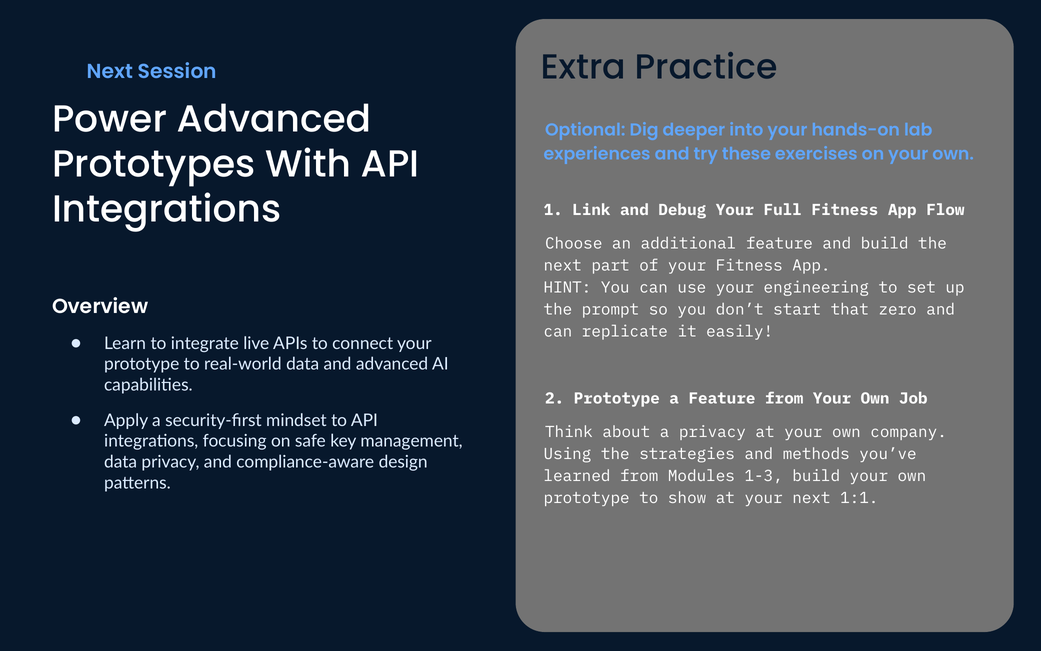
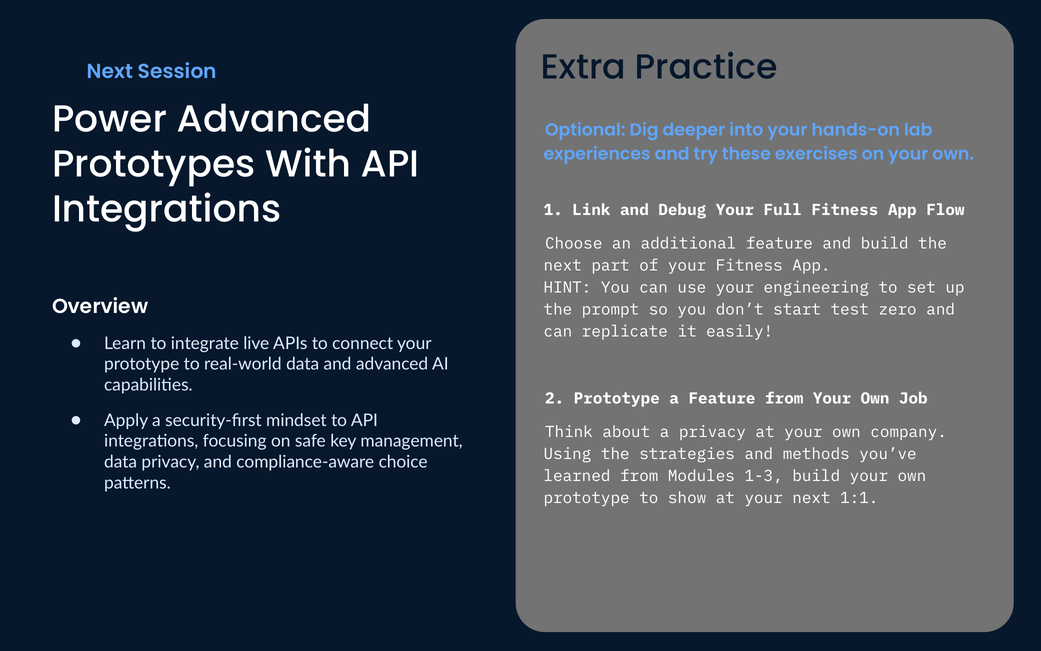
that: that -> test
design: design -> choice
